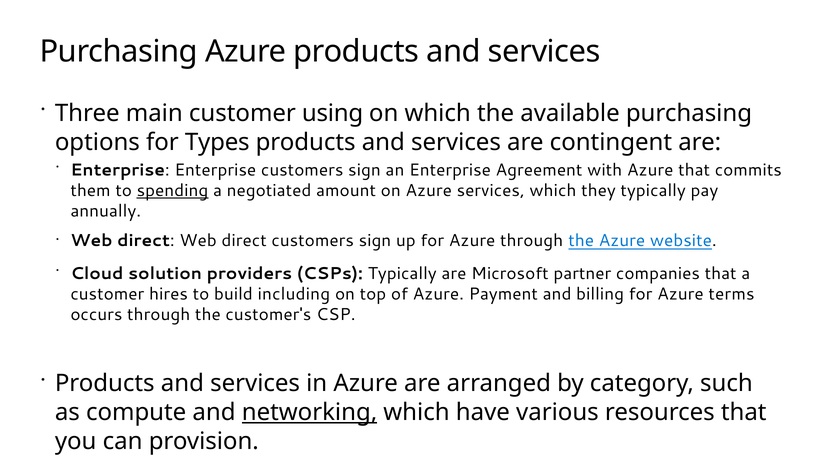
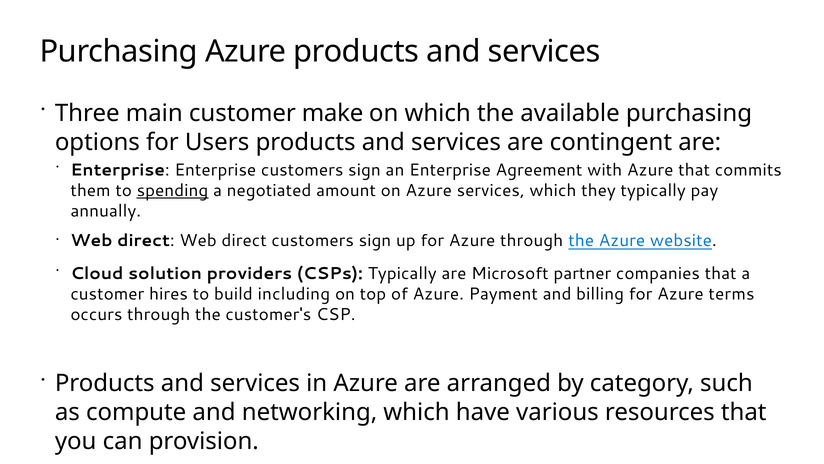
using: using -> make
Types: Types -> Users
networking underline: present -> none
